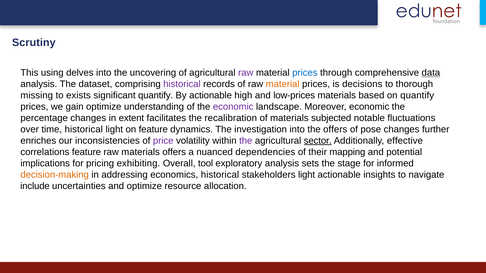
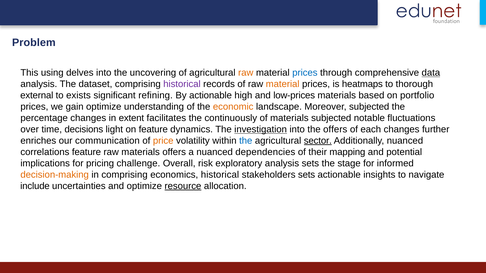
Scrutiny: Scrutiny -> Problem
raw at (246, 73) colour: purple -> orange
decisions: decisions -> heatmaps
missing: missing -> external
significant quantify: quantify -> refining
on quantify: quantify -> portfolio
economic at (233, 107) colour: purple -> orange
Moreover economic: economic -> subjected
recalibration: recalibration -> continuously
time historical: historical -> decisions
investigation underline: none -> present
pose: pose -> each
inconsistencies: inconsistencies -> communication
price colour: purple -> orange
the at (246, 141) colour: purple -> blue
Additionally effective: effective -> nuanced
exhibiting: exhibiting -> challenge
tool: tool -> risk
in addressing: addressing -> comprising
stakeholders light: light -> sets
resource underline: none -> present
